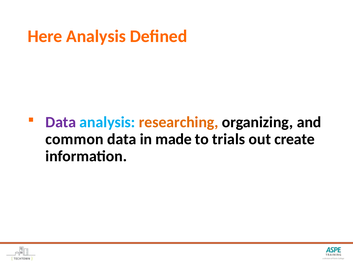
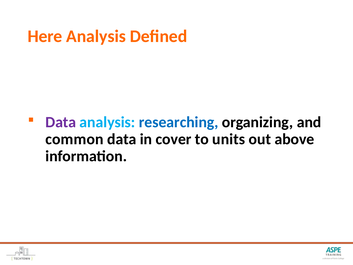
researching colour: orange -> blue
made: made -> cover
trials: trials -> units
create: create -> above
